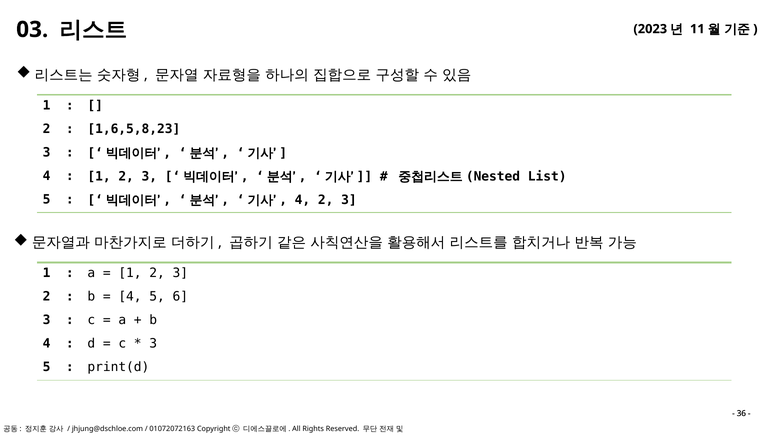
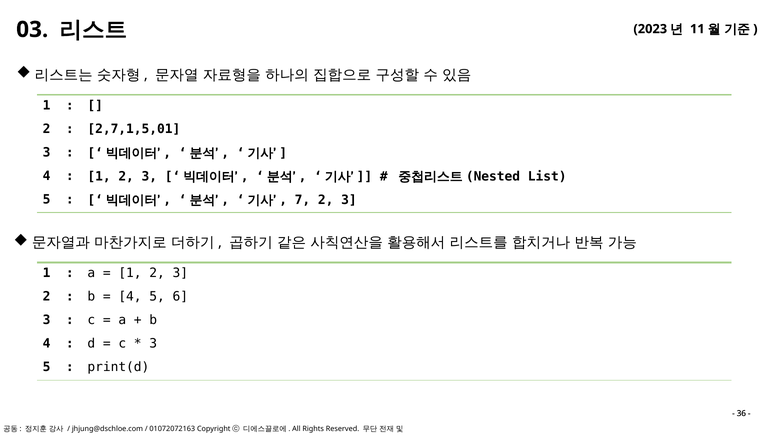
1,6,5,8,23: 1,6,5,8,23 -> 2,7,1,5,01
4 at (303, 200): 4 -> 7
